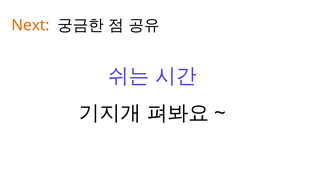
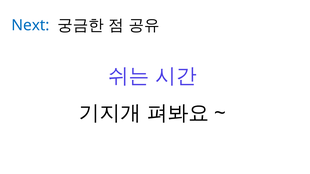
Next colour: orange -> blue
